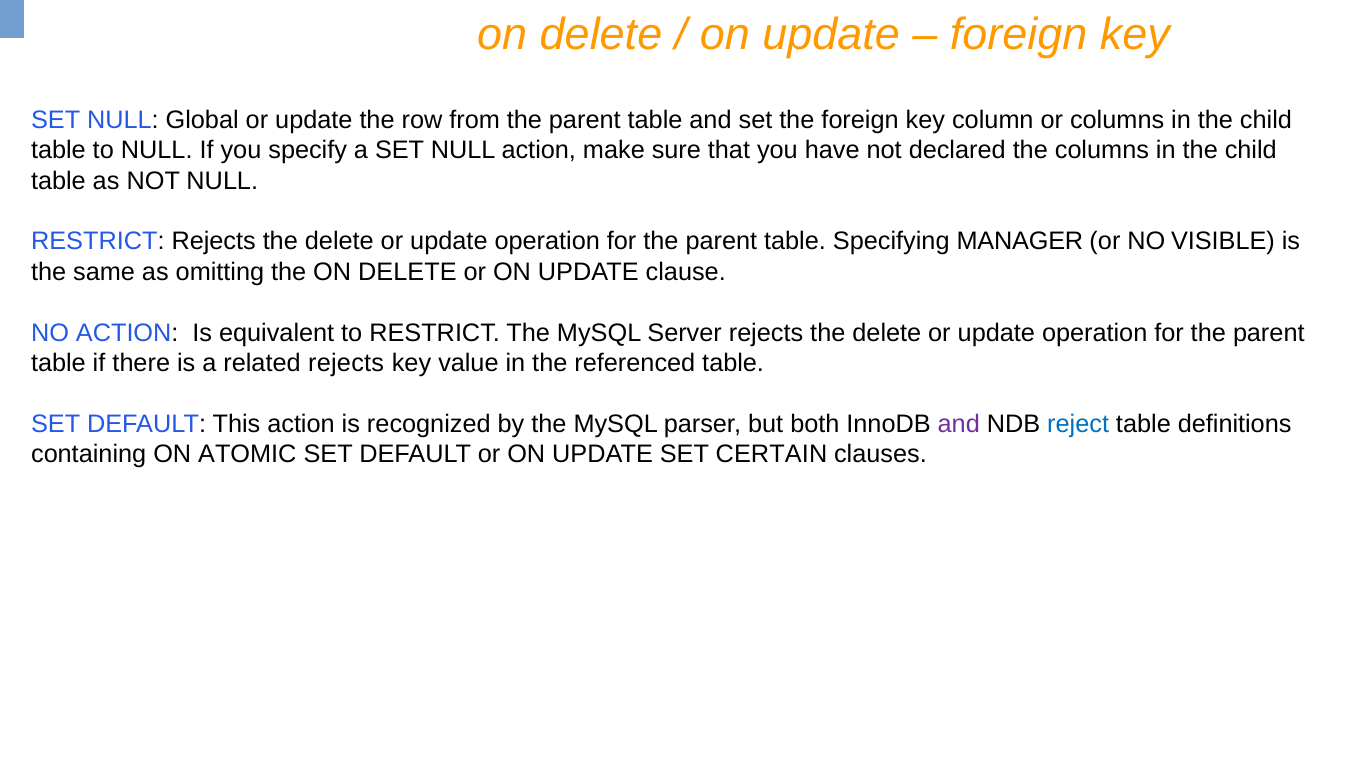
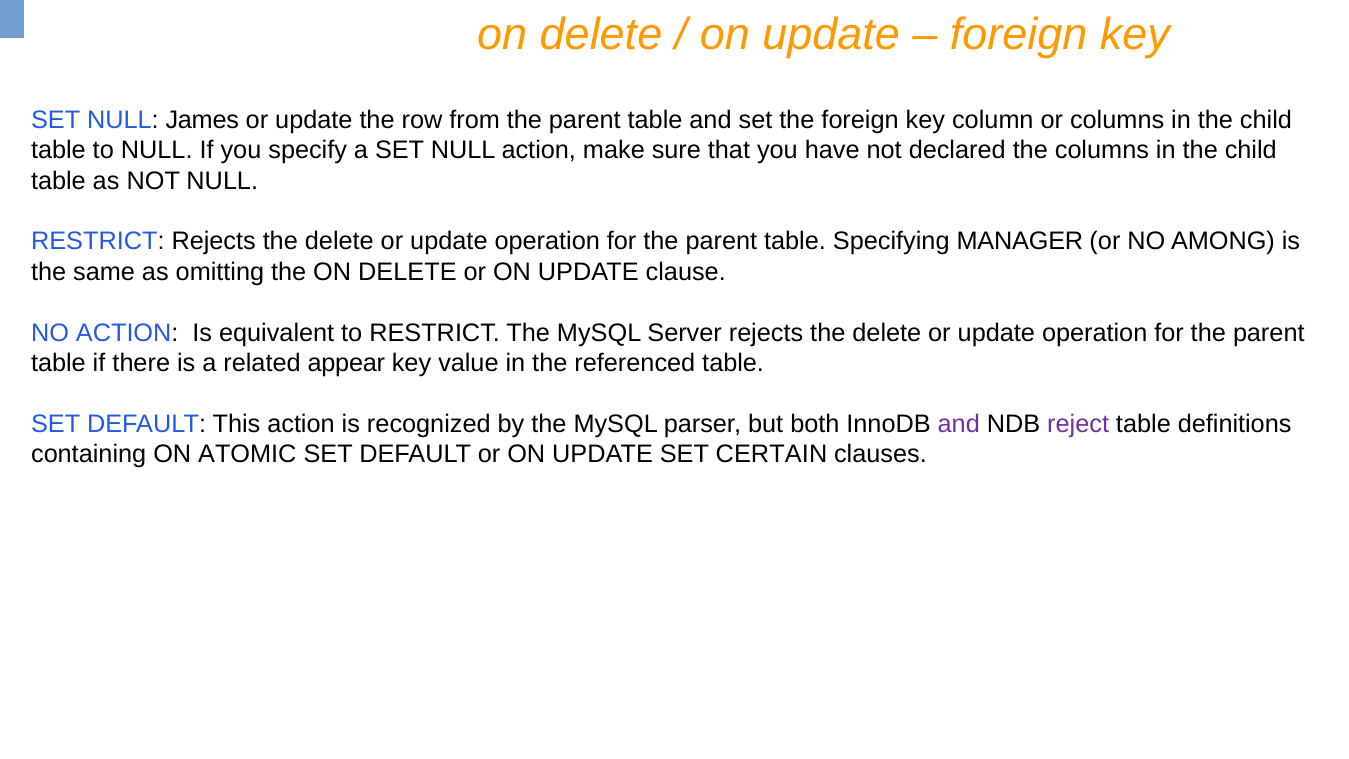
Global: Global -> James
VISIBLE: VISIBLE -> AMONG
related rejects: rejects -> appear
reject colour: blue -> purple
